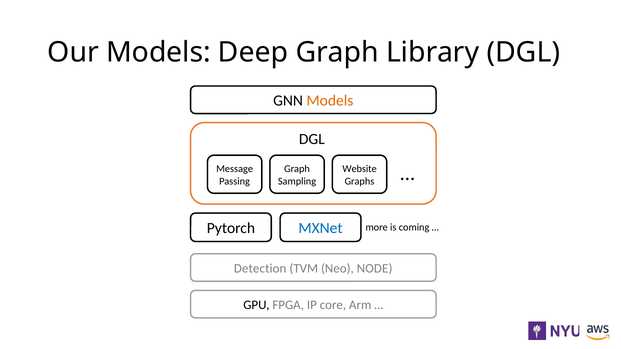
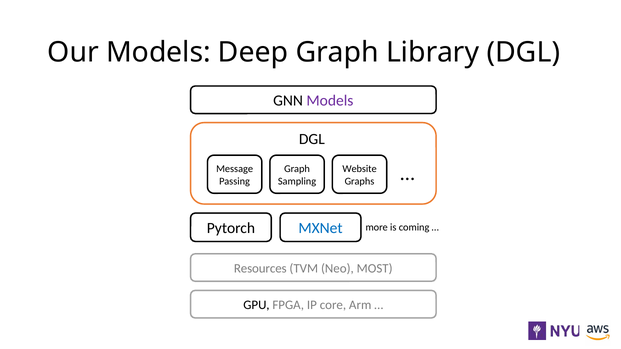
Models at (330, 101) colour: orange -> purple
Detection: Detection -> Resources
NODE: NODE -> MOST
